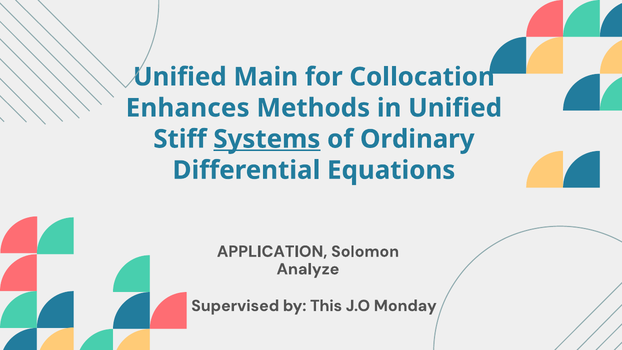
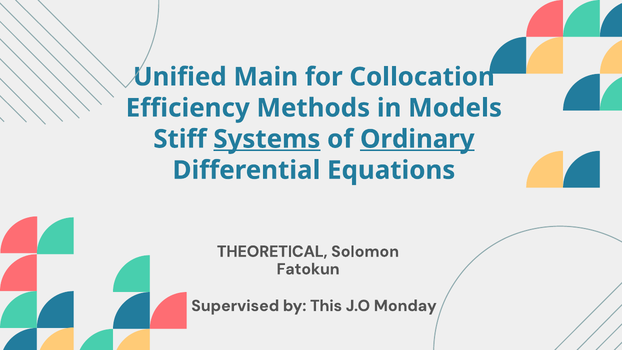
Enhances: Enhances -> Efficiency
in Unified: Unified -> Models
Ordinary underline: none -> present
APPLICATION: APPLICATION -> THEORETICAL
Analyze: Analyze -> Fatokun
